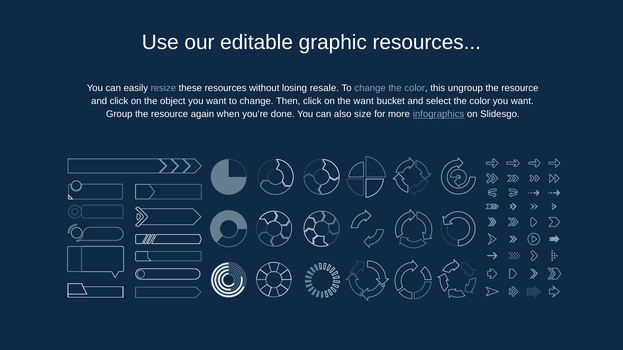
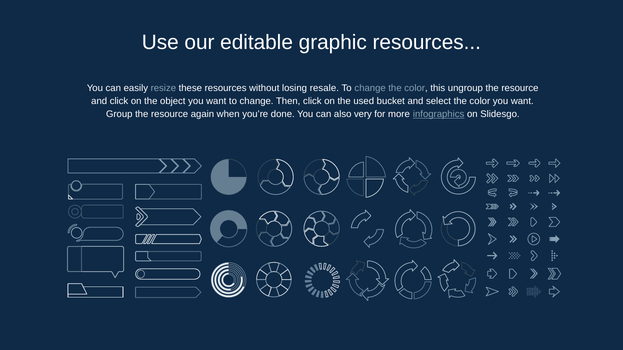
the want: want -> used
size: size -> very
